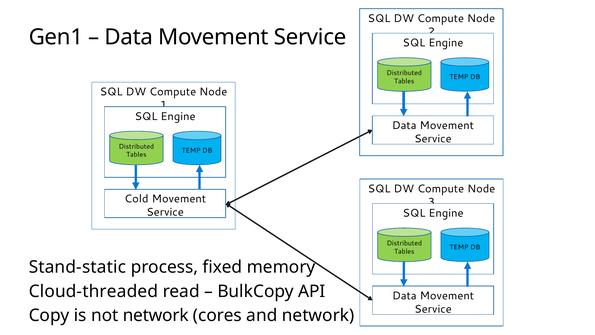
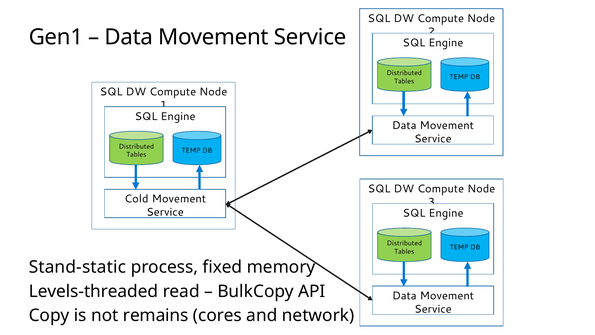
Cloud-threaded: Cloud-threaded -> Levels-threaded
not network: network -> remains
